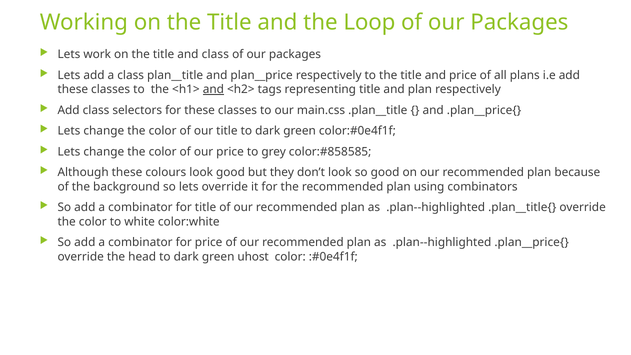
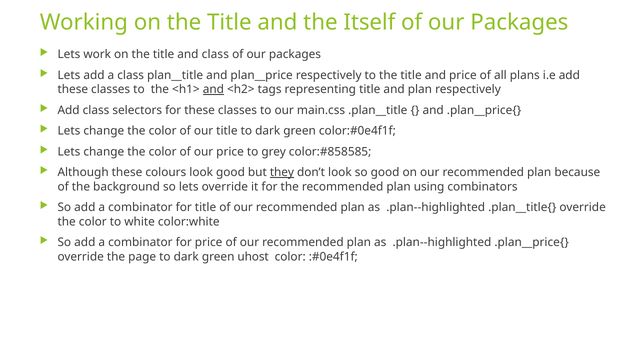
Loop: Loop -> Itself
they underline: none -> present
head: head -> page
